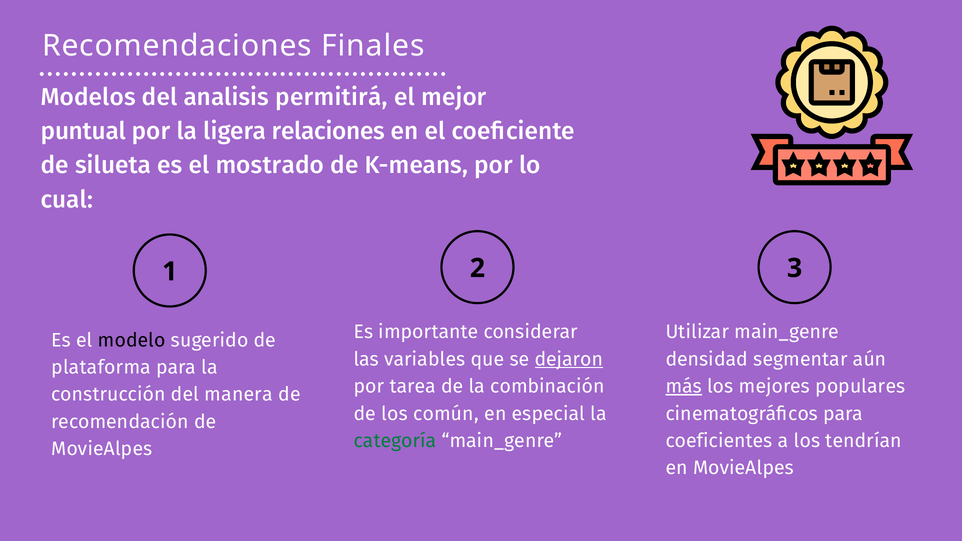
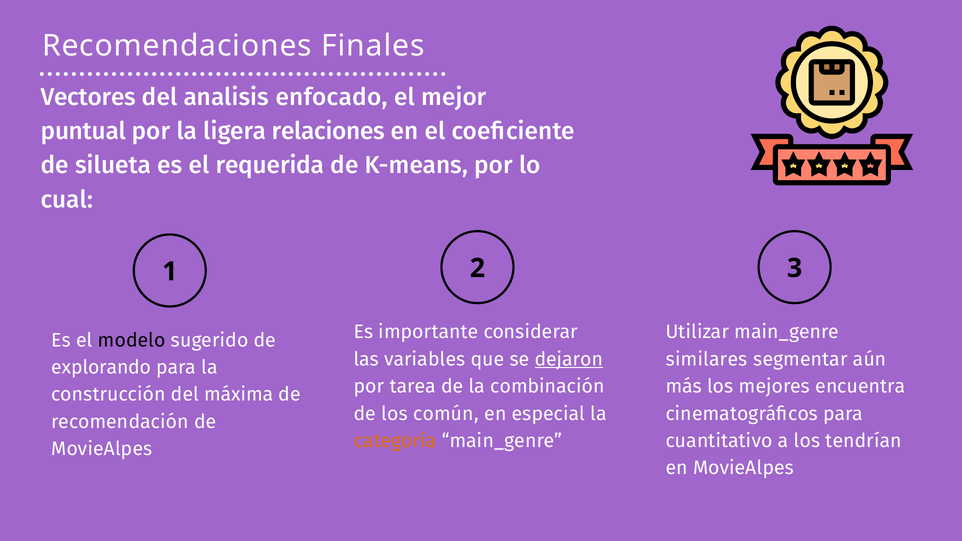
Modelos: Modelos -> Vectores
permitirá: permitirá -> enfocado
mostrado: mostrado -> requerida
densidad: densidad -> similares
plataforma: plataforma -> explorando
más underline: present -> none
populares: populares -> encuentra
manera: manera -> máxima
categoría colour: green -> orange
coeficientes: coeficientes -> cuantitativo
